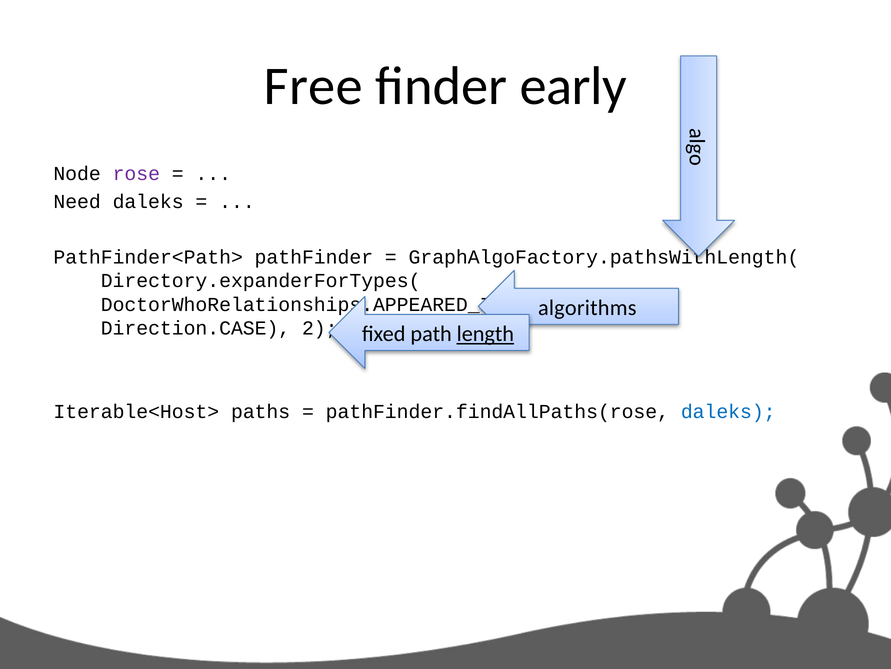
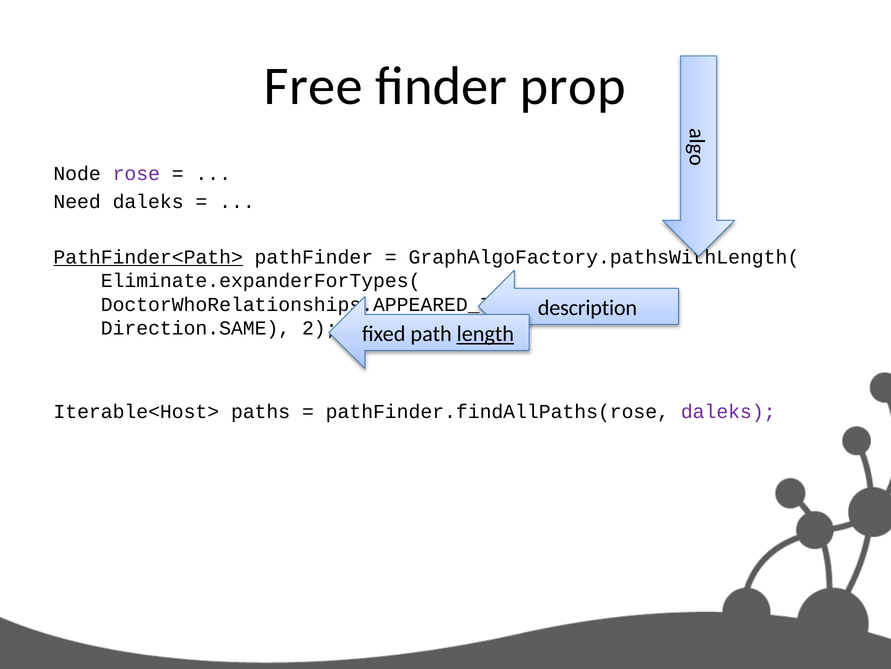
early: early -> prop
PathFinder<Path> underline: none -> present
Directory.expanderForTypes(: Directory.expanderForTypes( -> Eliminate.expanderForTypes(
algorithms: algorithms -> description
Direction.CASE: Direction.CASE -> Direction.SAME
daleks at (728, 411) colour: blue -> purple
